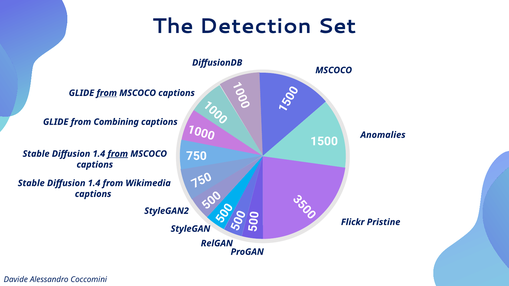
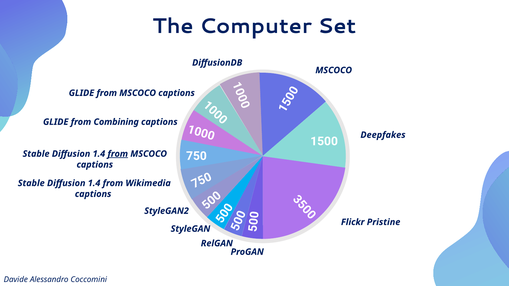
Detection: Detection -> Computer
from at (107, 93) underline: present -> none
Anomalies: Anomalies -> Deepfakes
